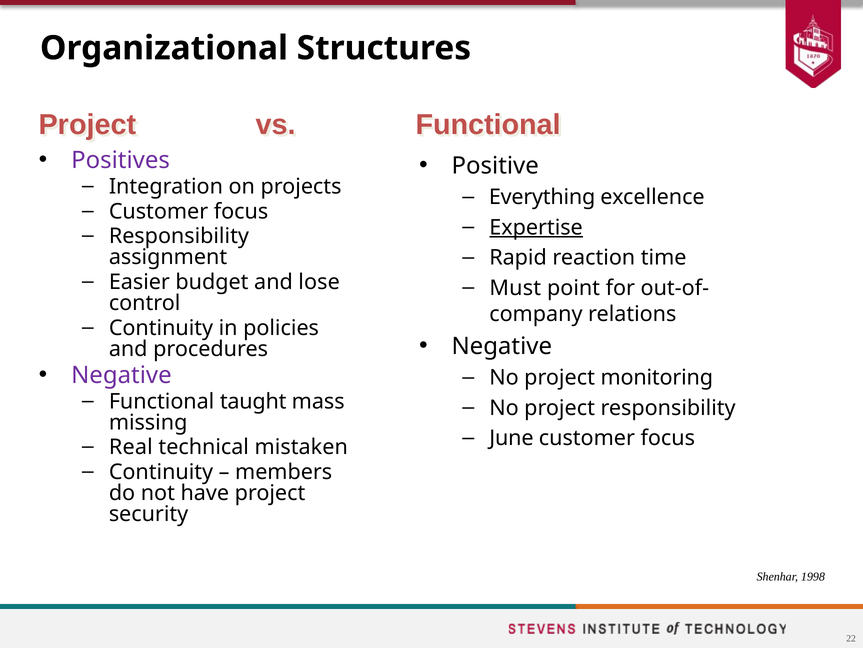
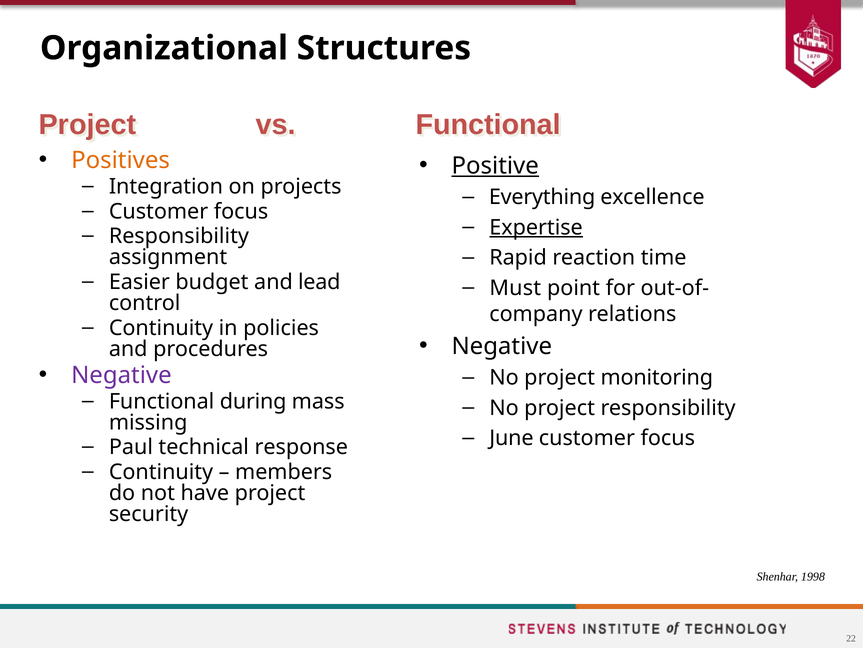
Positives colour: purple -> orange
Positive underline: none -> present
lose: lose -> lead
taught: taught -> during
Real: Real -> Paul
mistaken: mistaken -> response
